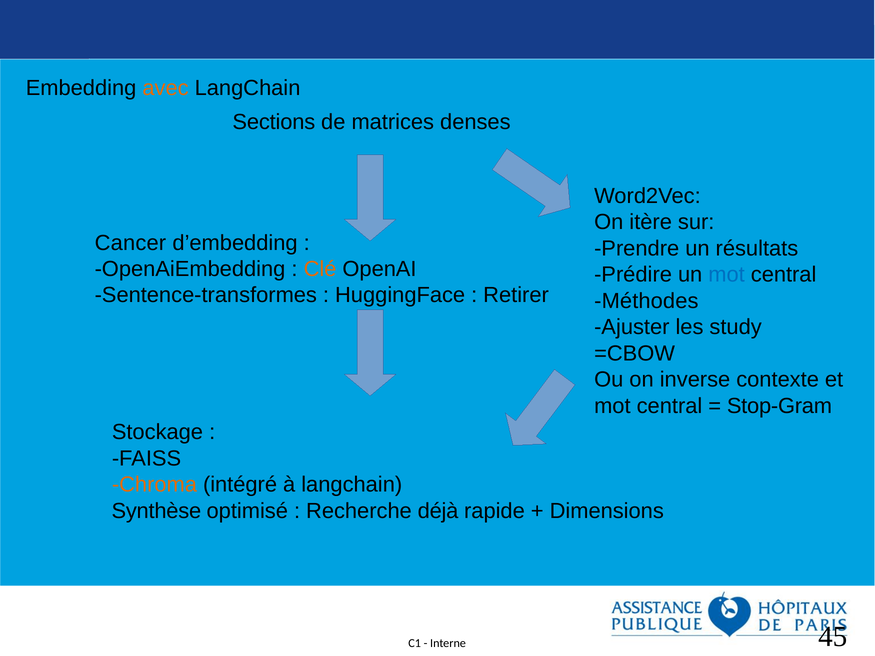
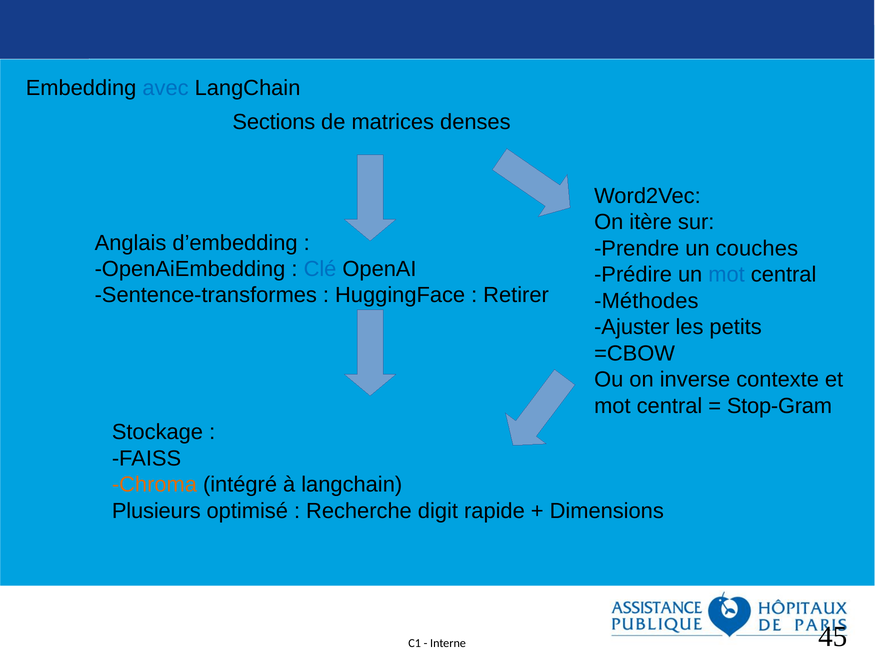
avec colour: orange -> blue
Cancer: Cancer -> Anglais
résultats: résultats -> couches
Clé colour: orange -> blue
study: study -> petits
Synthèse: Synthèse -> Plusieurs
déjà: déjà -> digit
